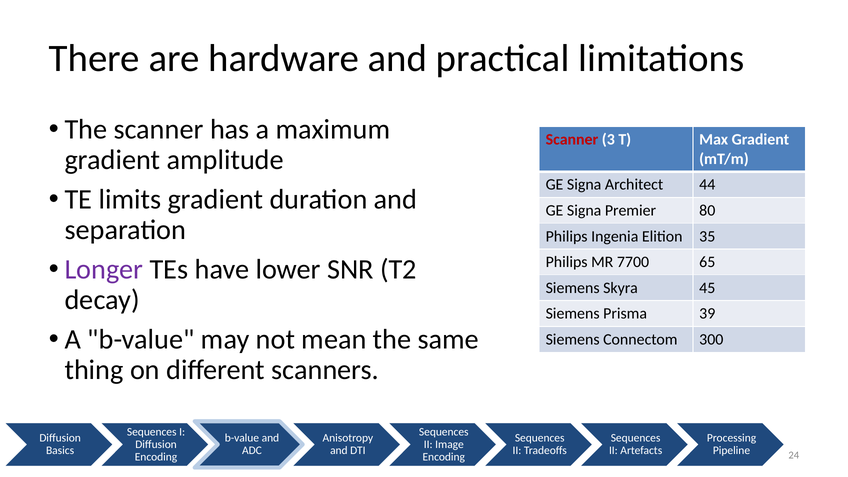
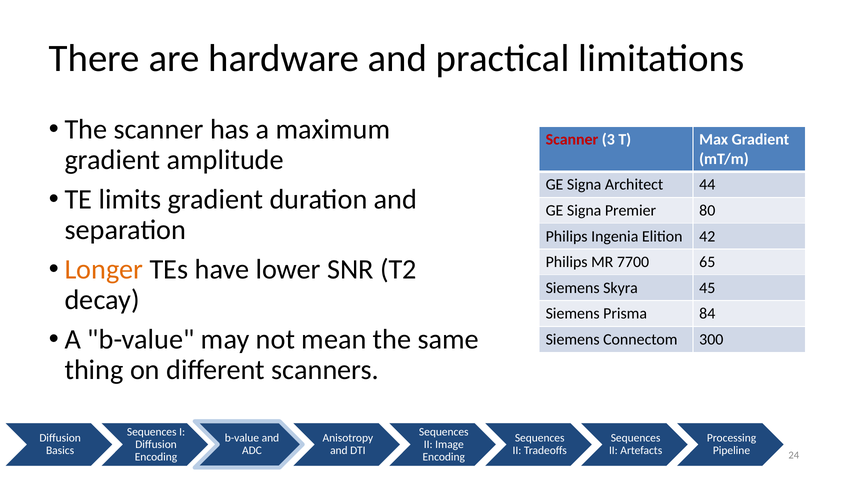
35: 35 -> 42
Longer colour: purple -> orange
39: 39 -> 84
